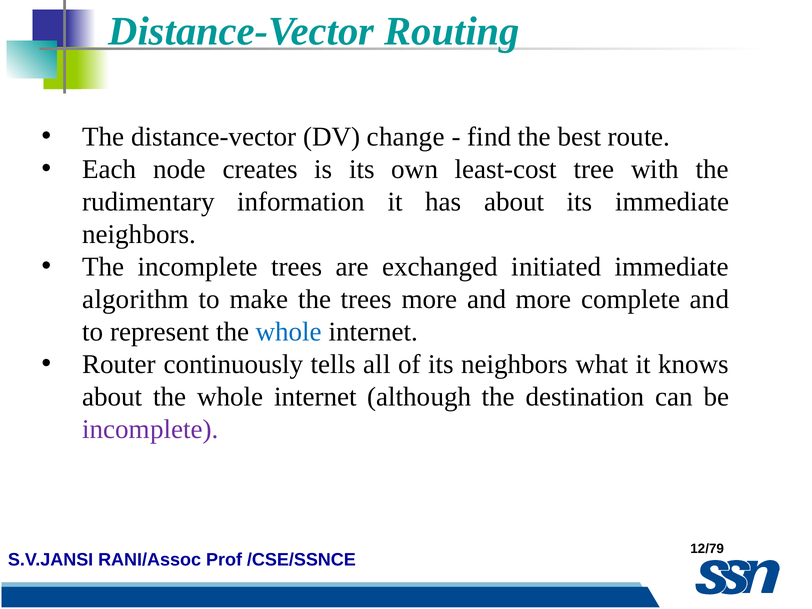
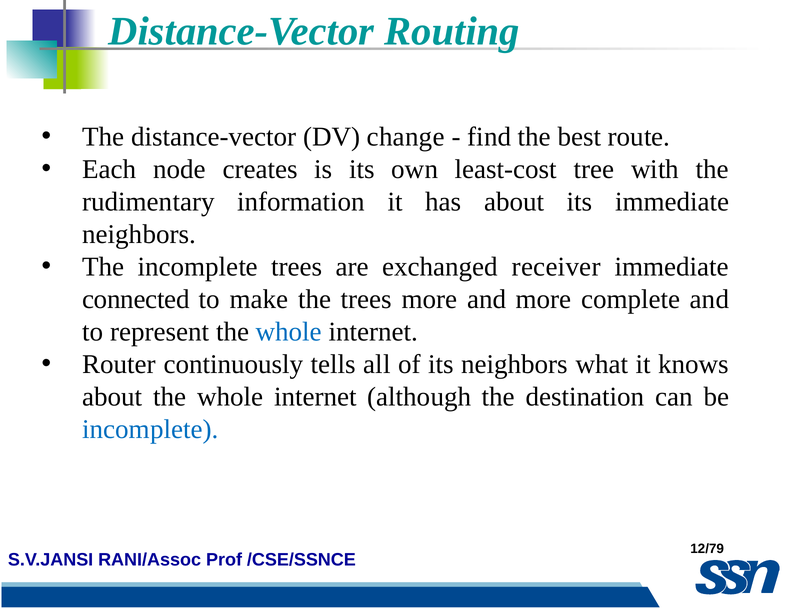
initiated: initiated -> receiver
algorithm: algorithm -> connected
incomplete at (150, 429) colour: purple -> blue
